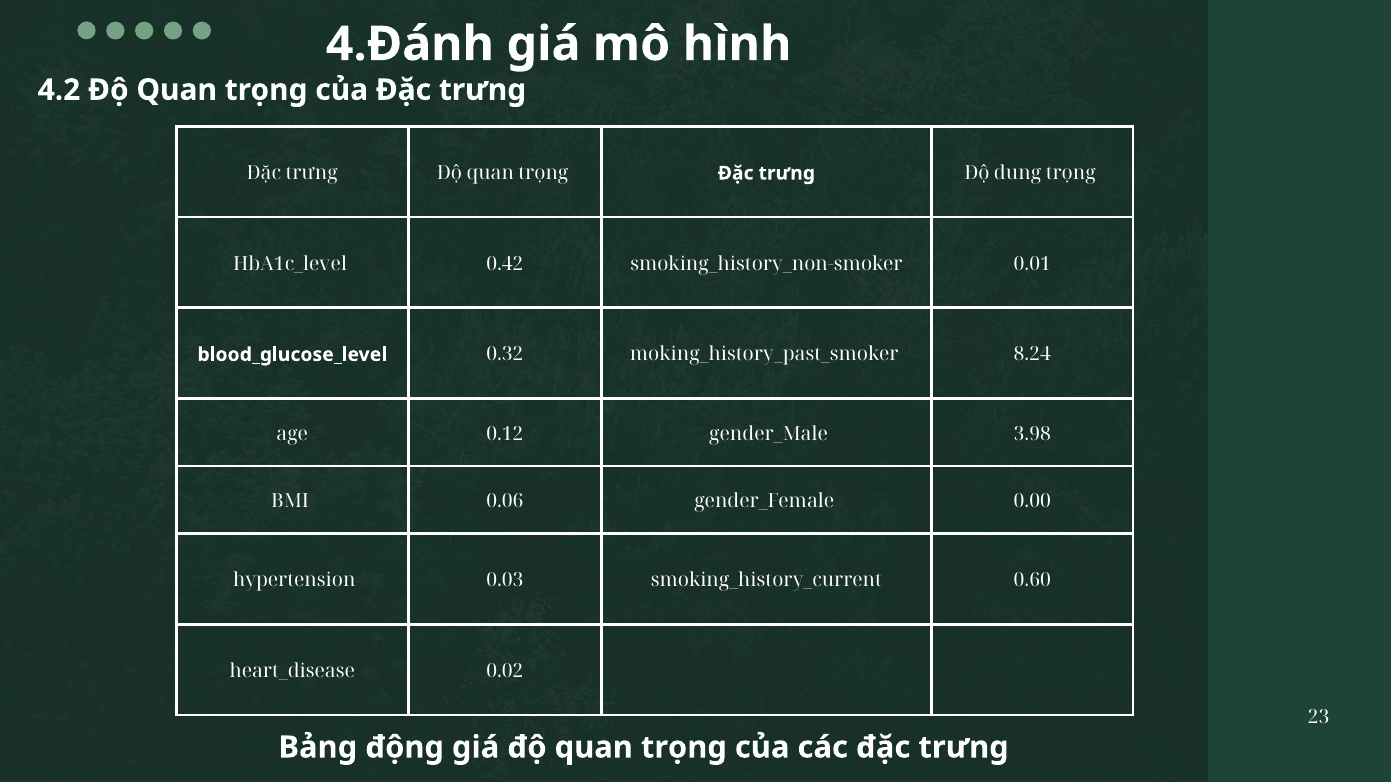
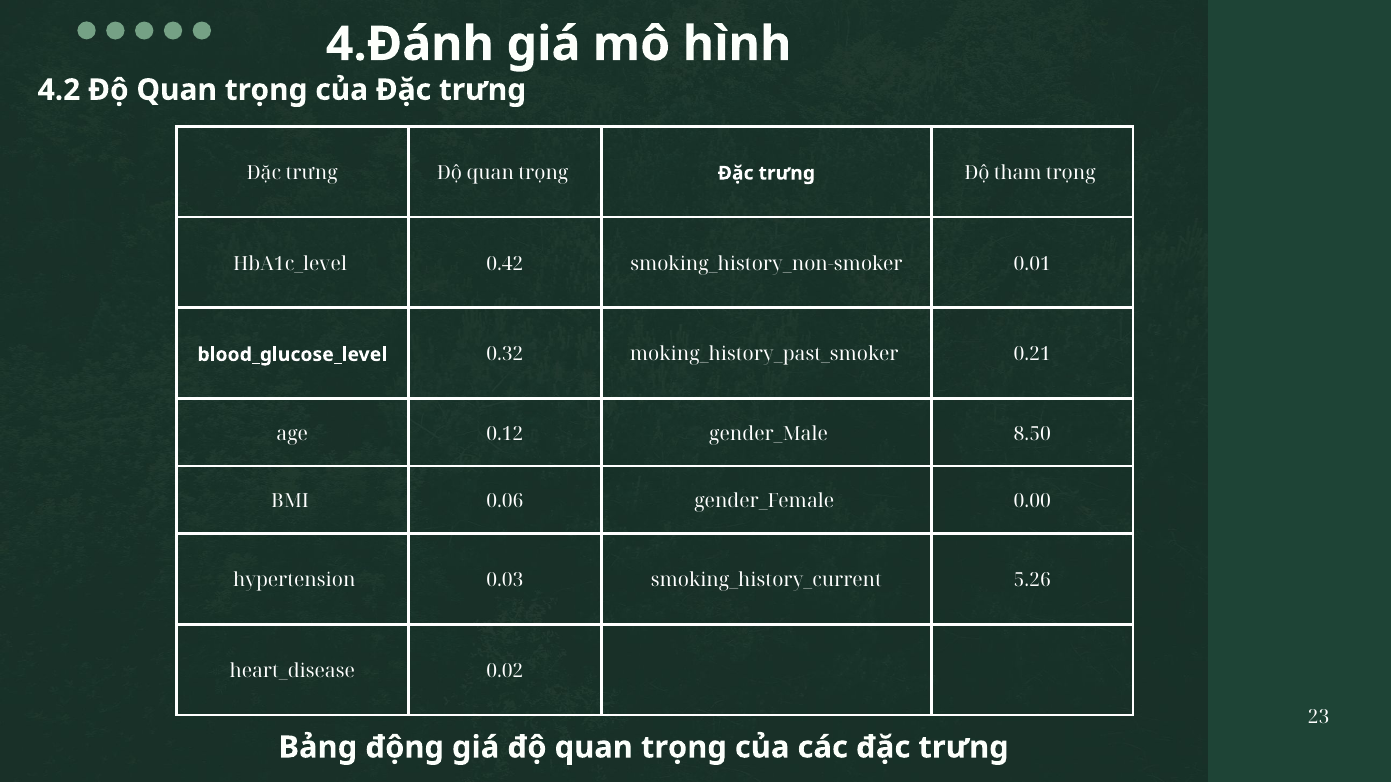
dung: dung -> tham
8.24: 8.24 -> 0.21
3.98: 3.98 -> 8.50
0.60: 0.60 -> 5.26
